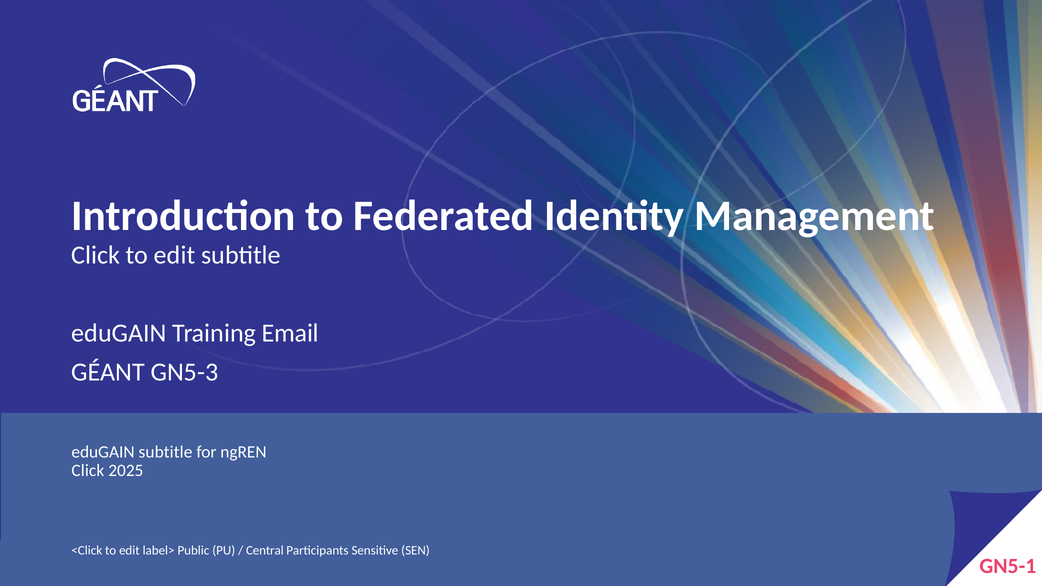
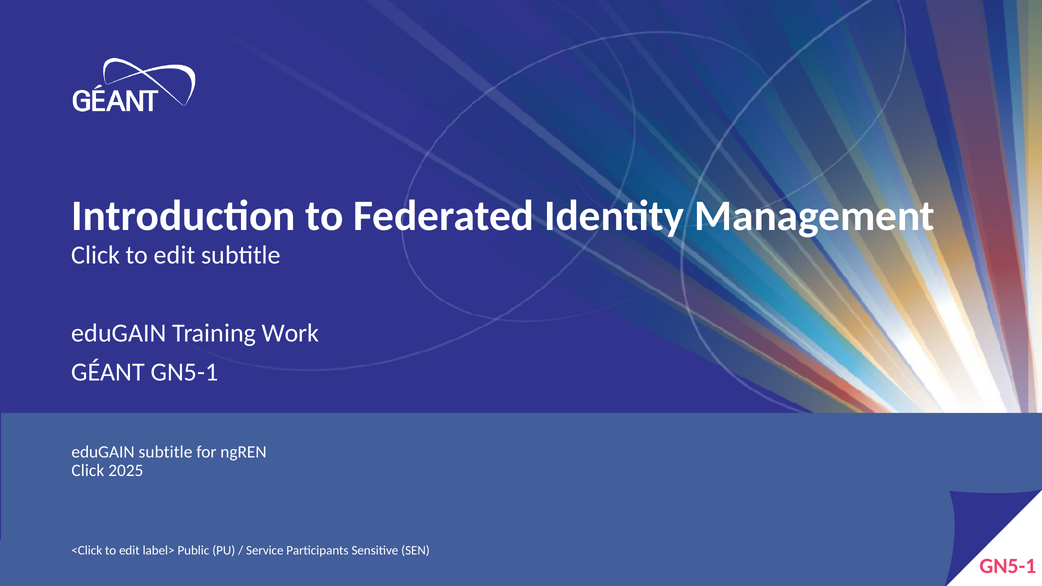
Email: Email -> Work
GÉANT GN5-3: GN5-3 -> GN5-1
Central: Central -> Service
